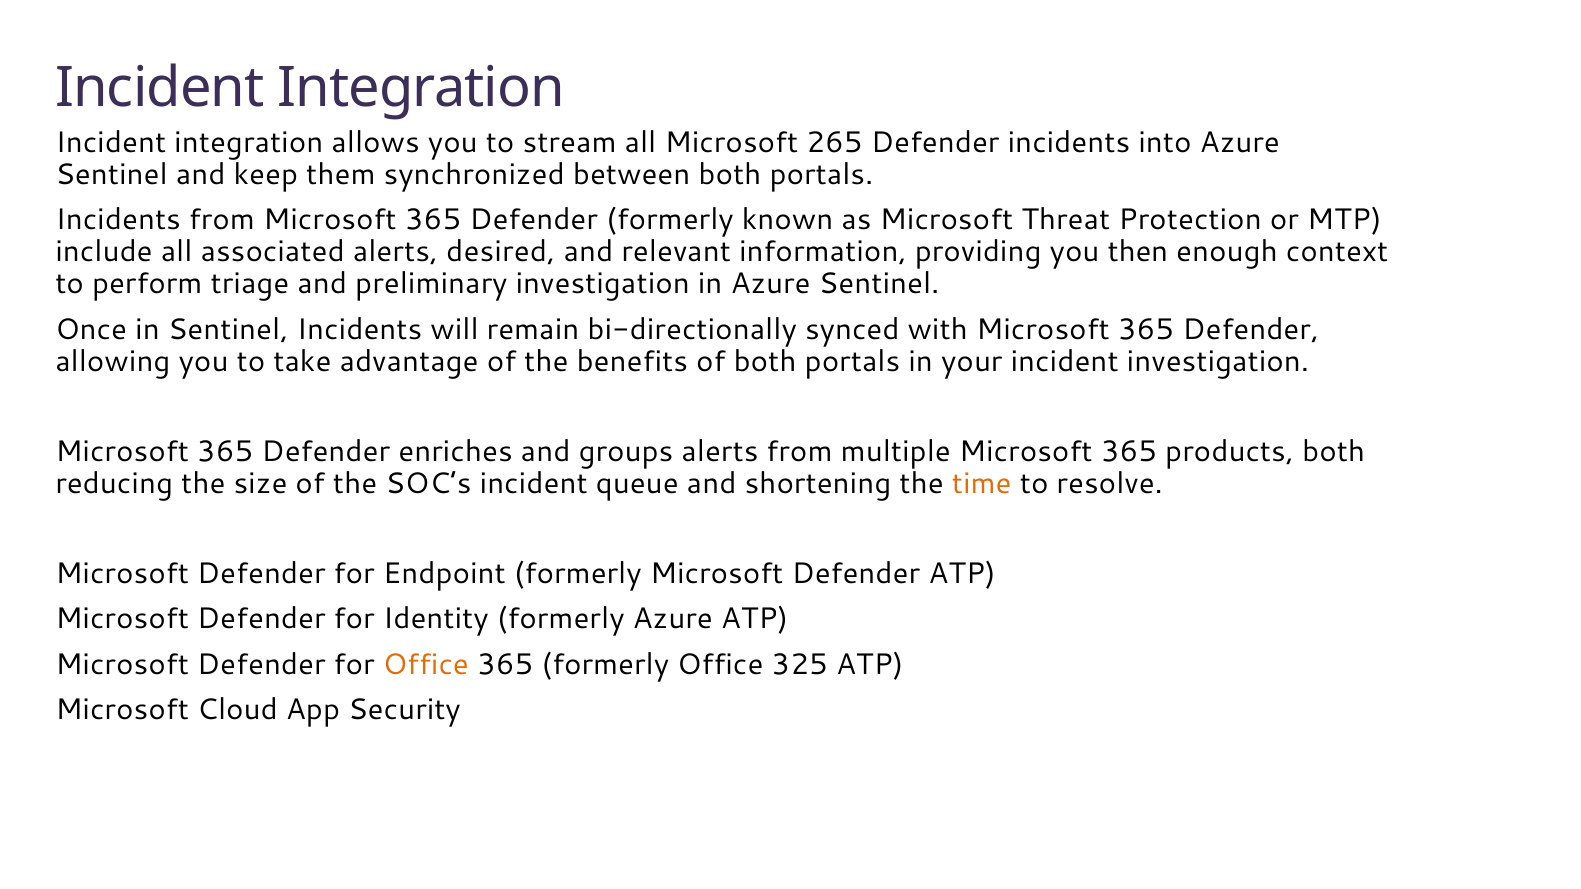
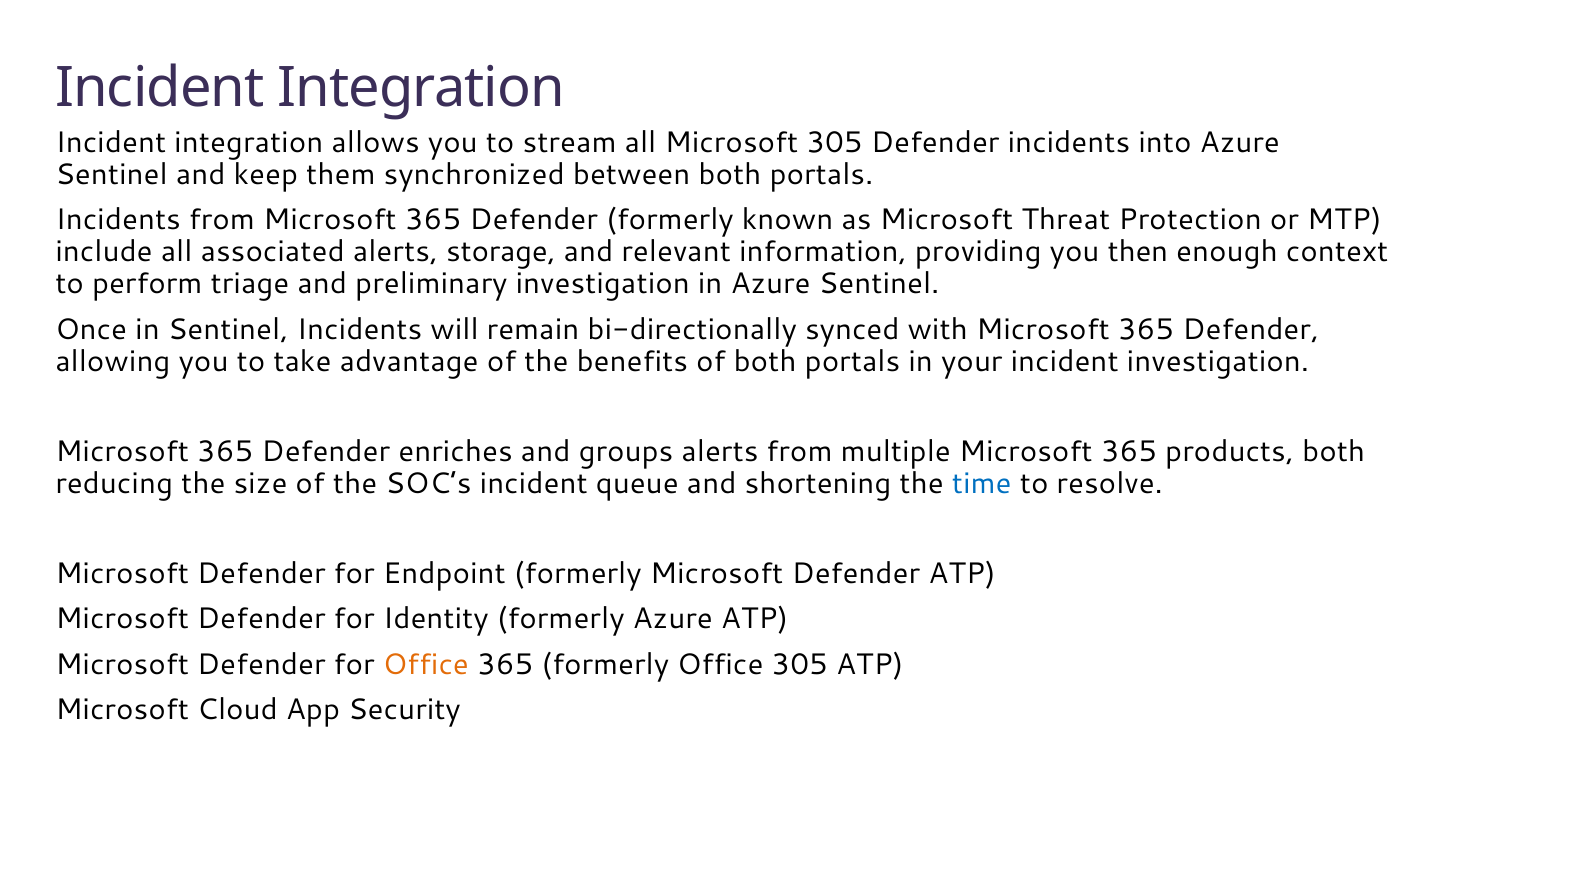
Microsoft 265: 265 -> 305
desired: desired -> storage
time colour: orange -> blue
Office 325: 325 -> 305
